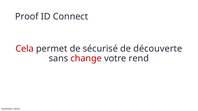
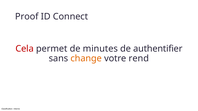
sécurisé: sécurisé -> minutes
découverte: découverte -> authentifier
change colour: red -> orange
